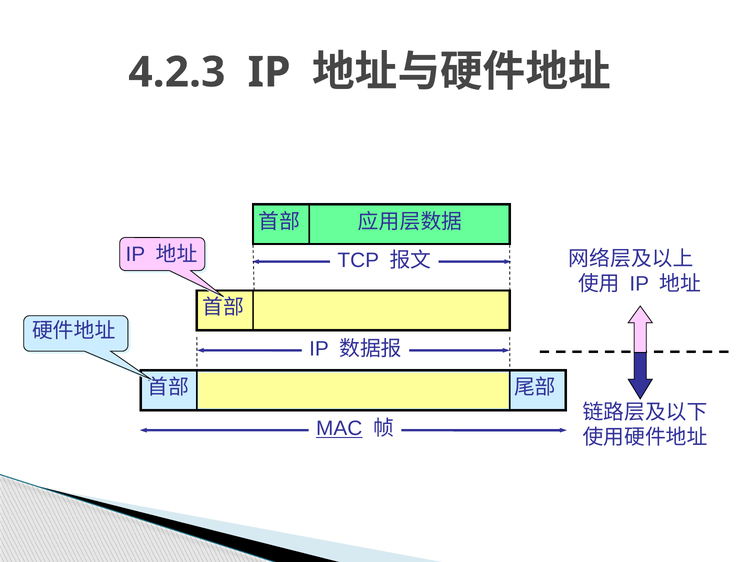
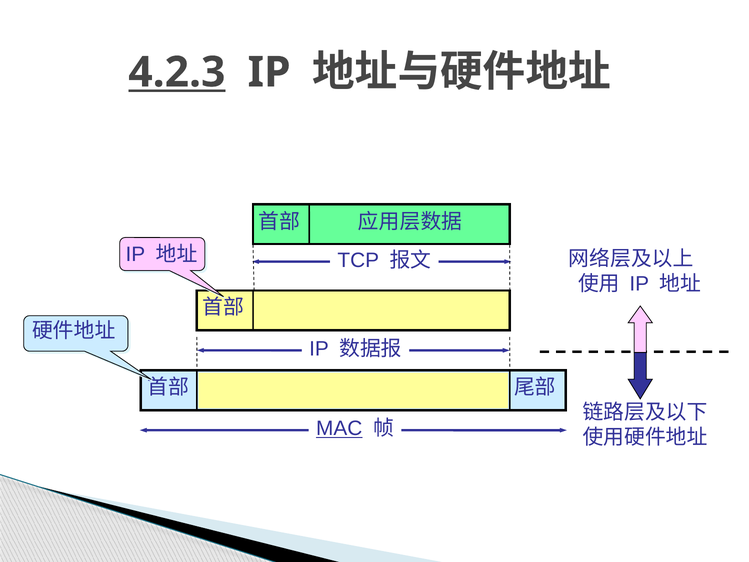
4.2.3 underline: none -> present
